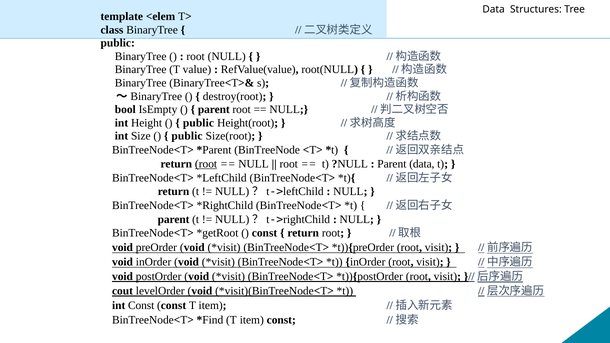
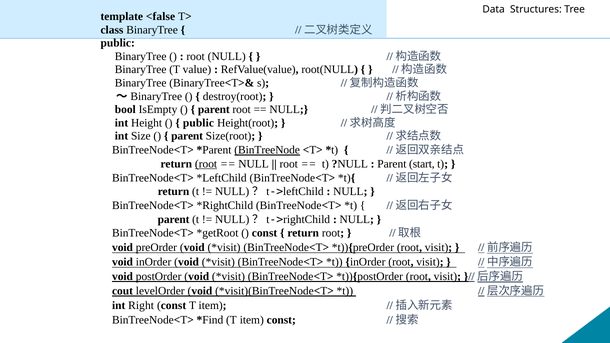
<elem: <elem -> <false
public at (187, 136): public -> parent
BinTreeNode underline: none -> present
Parent data: data -> start
int Const: Const -> Right
